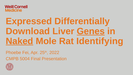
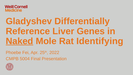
Expressed: Expressed -> Gladyshev
Download: Download -> Reference
Genes underline: present -> none
